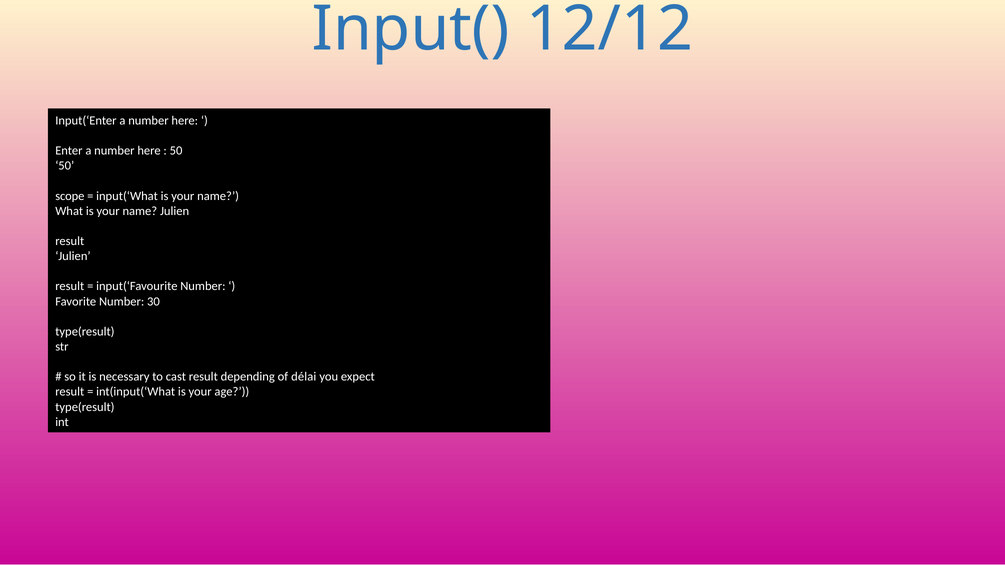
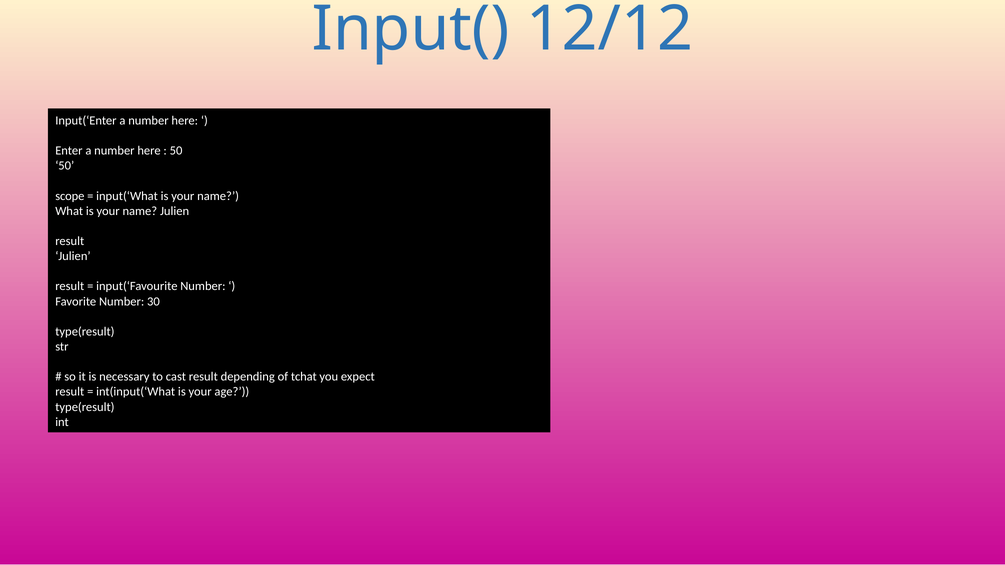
délai: délai -> tchat
